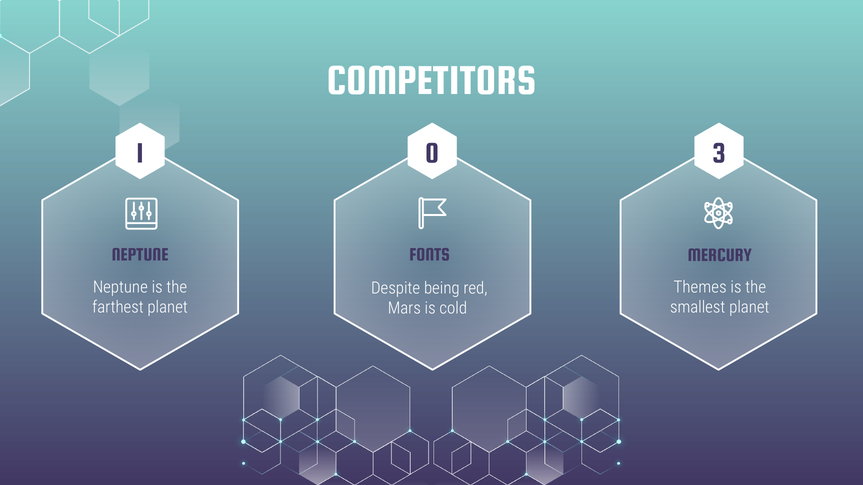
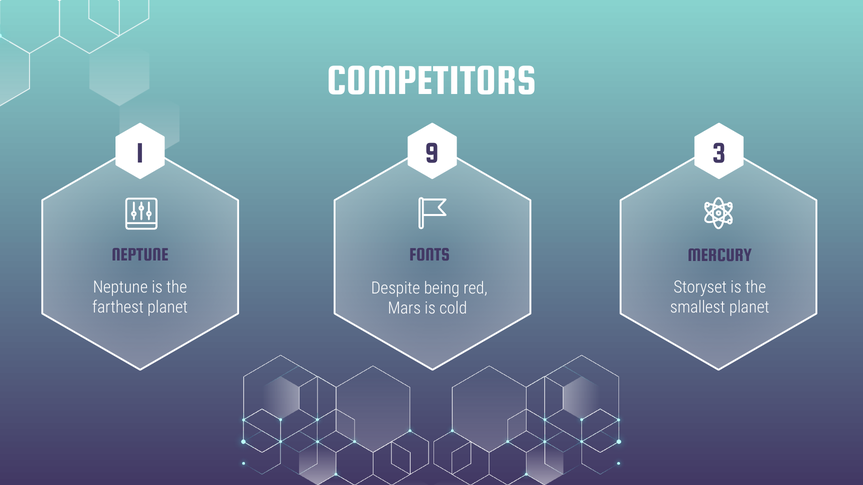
0: 0 -> 9
Themes: Themes -> Storyset
